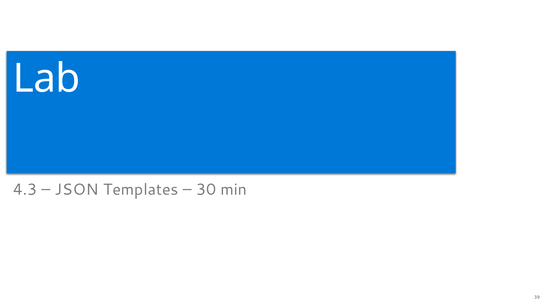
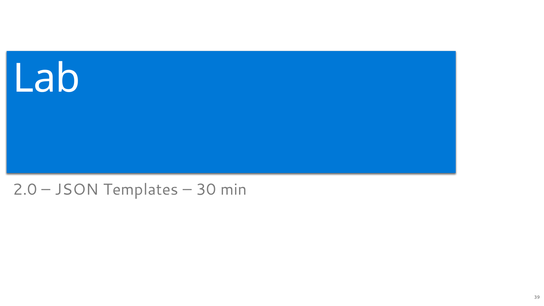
4.3: 4.3 -> 2.0
